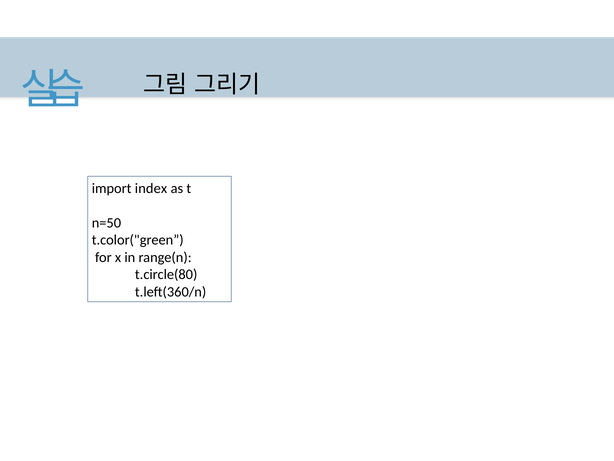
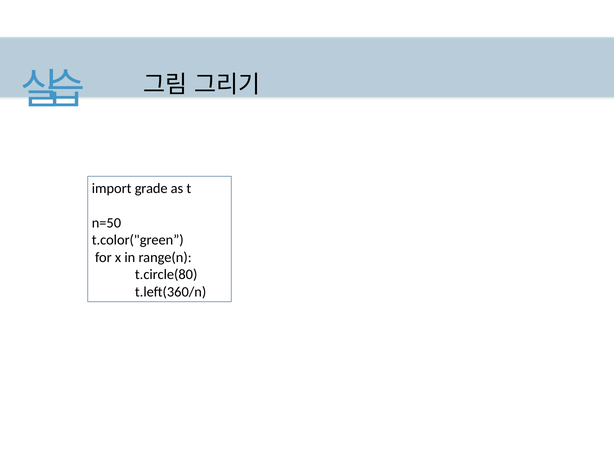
index: index -> grade
